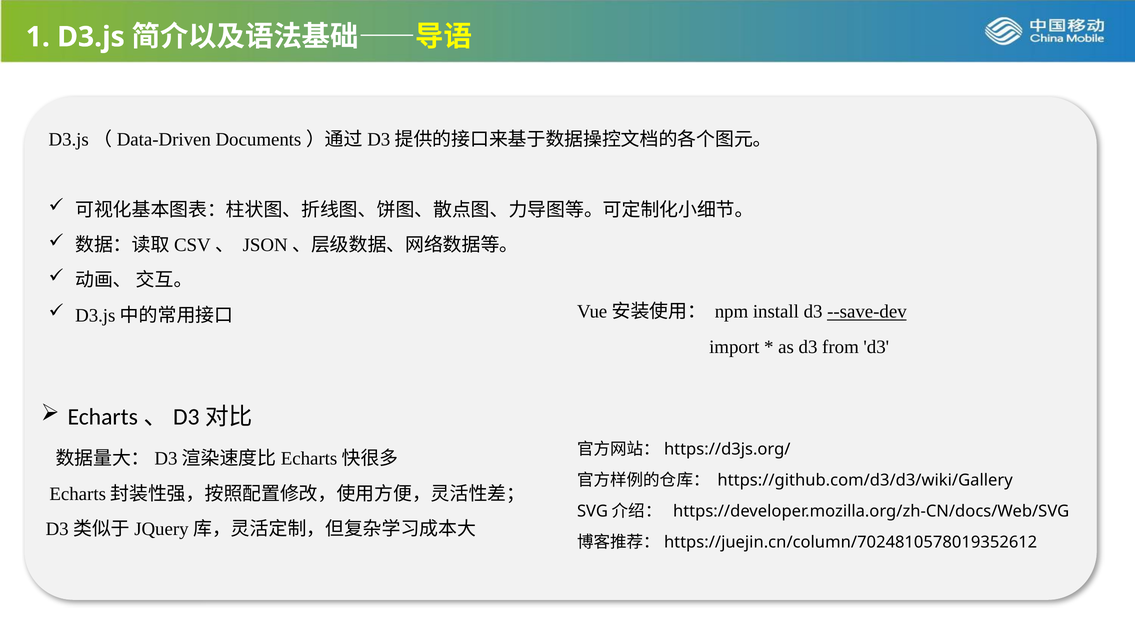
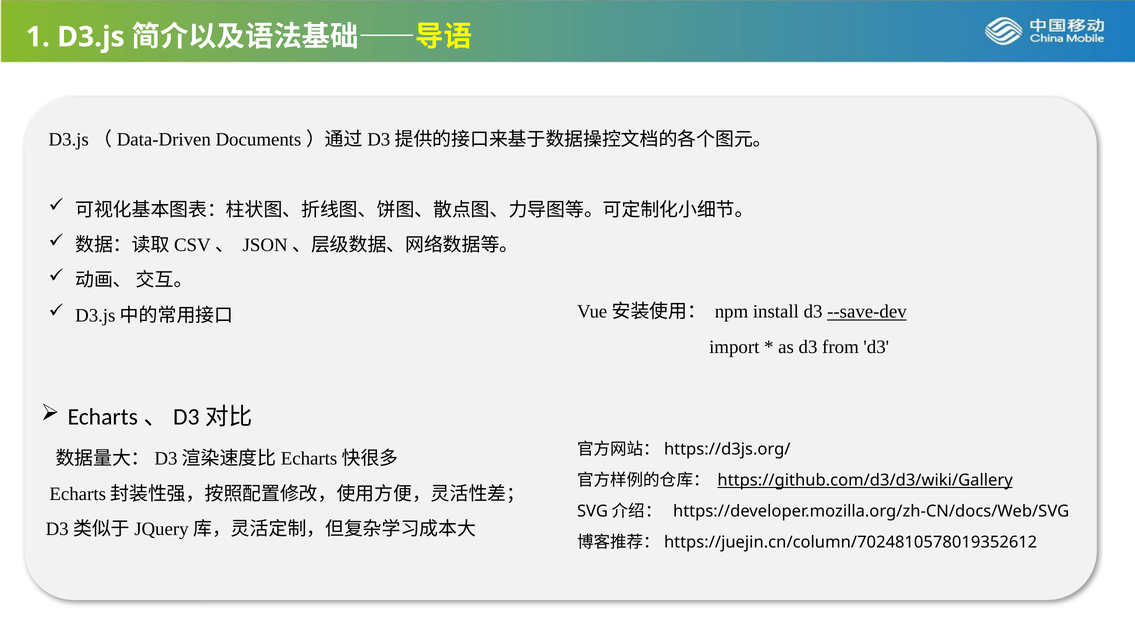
https://github.com/d3/d3/wiki/Gallery underline: none -> present
